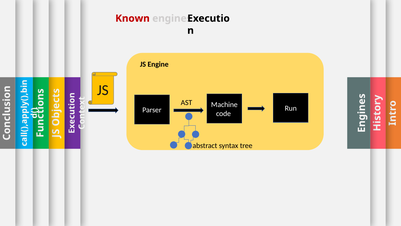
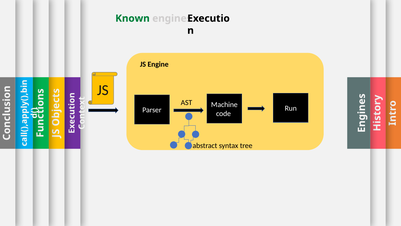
Known colour: red -> green
